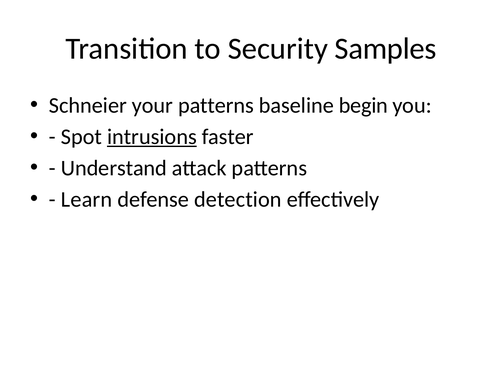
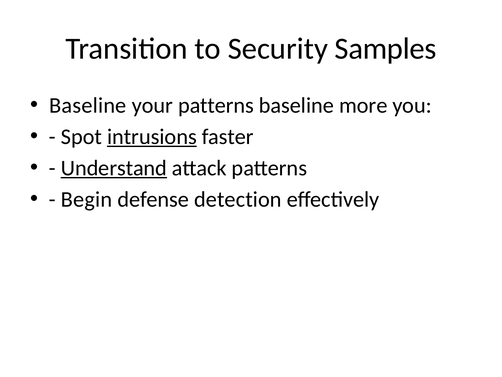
Schneier at (88, 105): Schneier -> Baseline
begin: begin -> more
Understand underline: none -> present
Learn: Learn -> Begin
